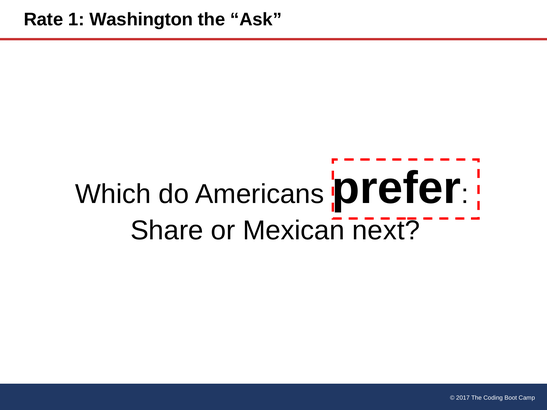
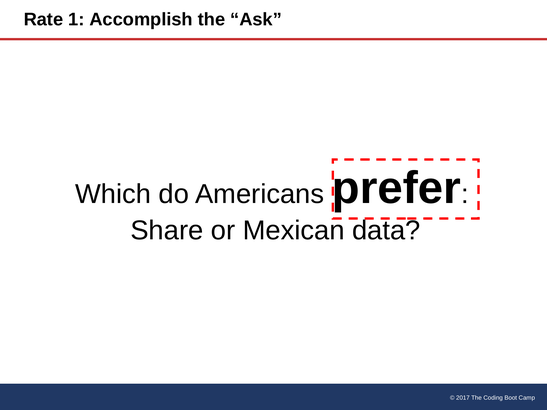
Washington: Washington -> Accomplish
next: next -> data
